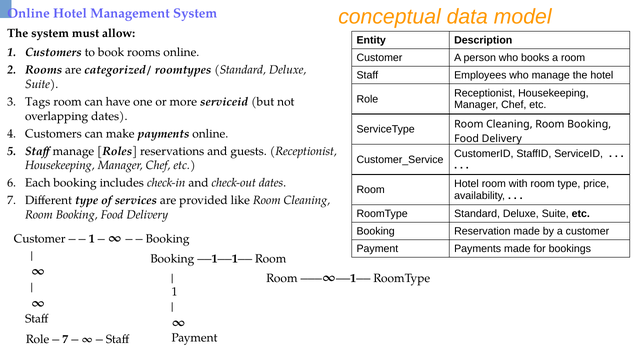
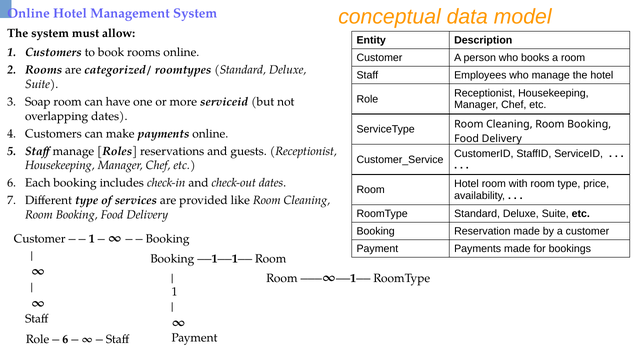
Tags: Tags -> Soap
7 at (65, 339): 7 -> 6
